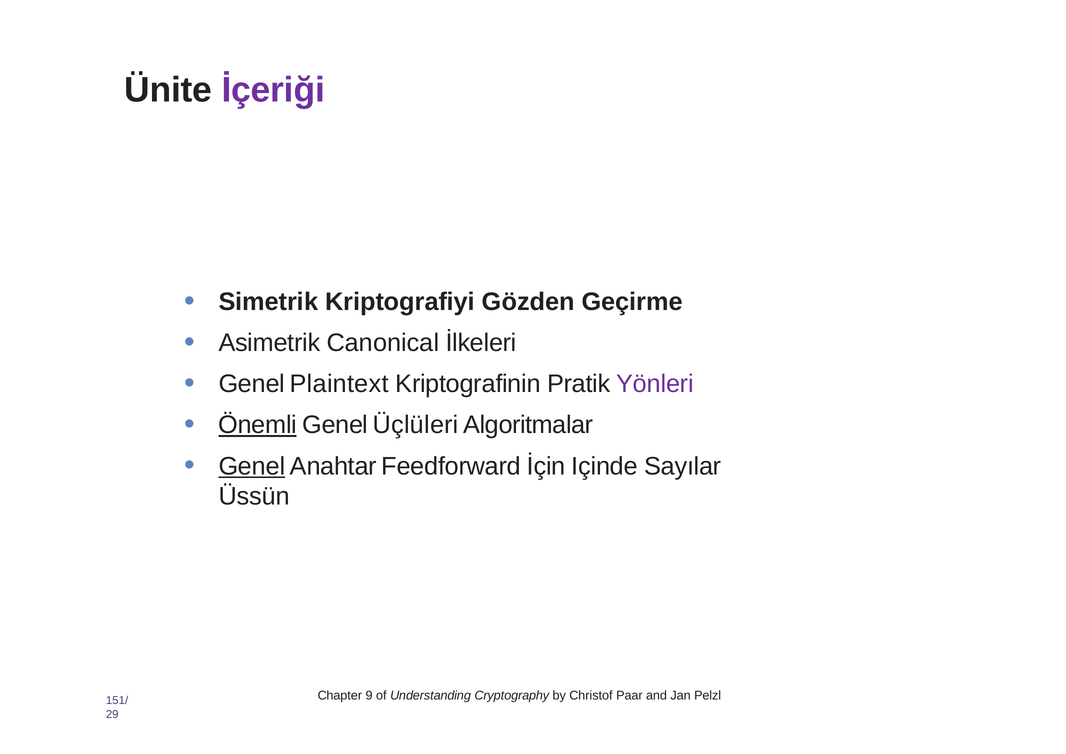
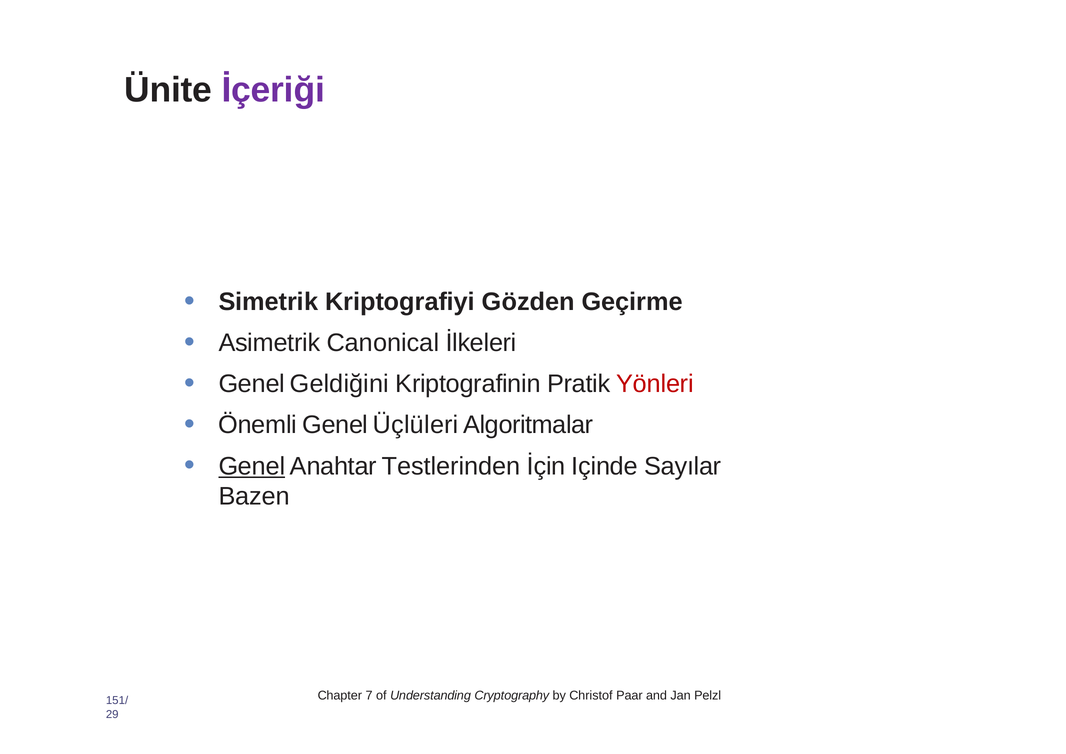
Plaintext: Plaintext -> Geldiğini
Yönleri colour: purple -> red
Önemli underline: present -> none
Feedforward: Feedforward -> Testlerinden
Üssün: Üssün -> Bazen
9: 9 -> 7
